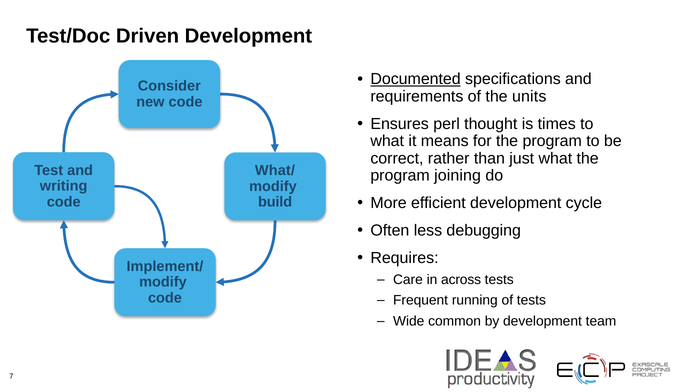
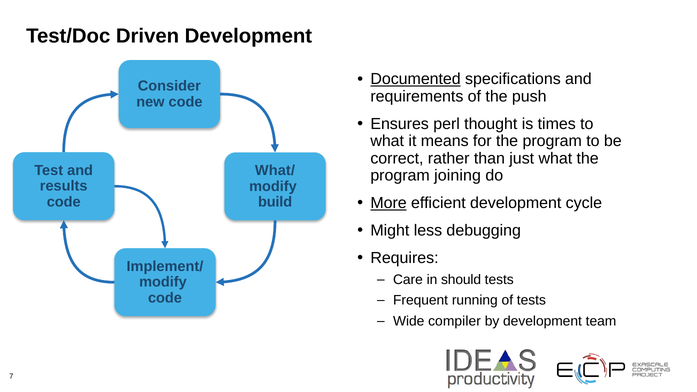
units: units -> push
writing: writing -> results
More underline: none -> present
Often: Often -> Might
across: across -> should
common: common -> compiler
